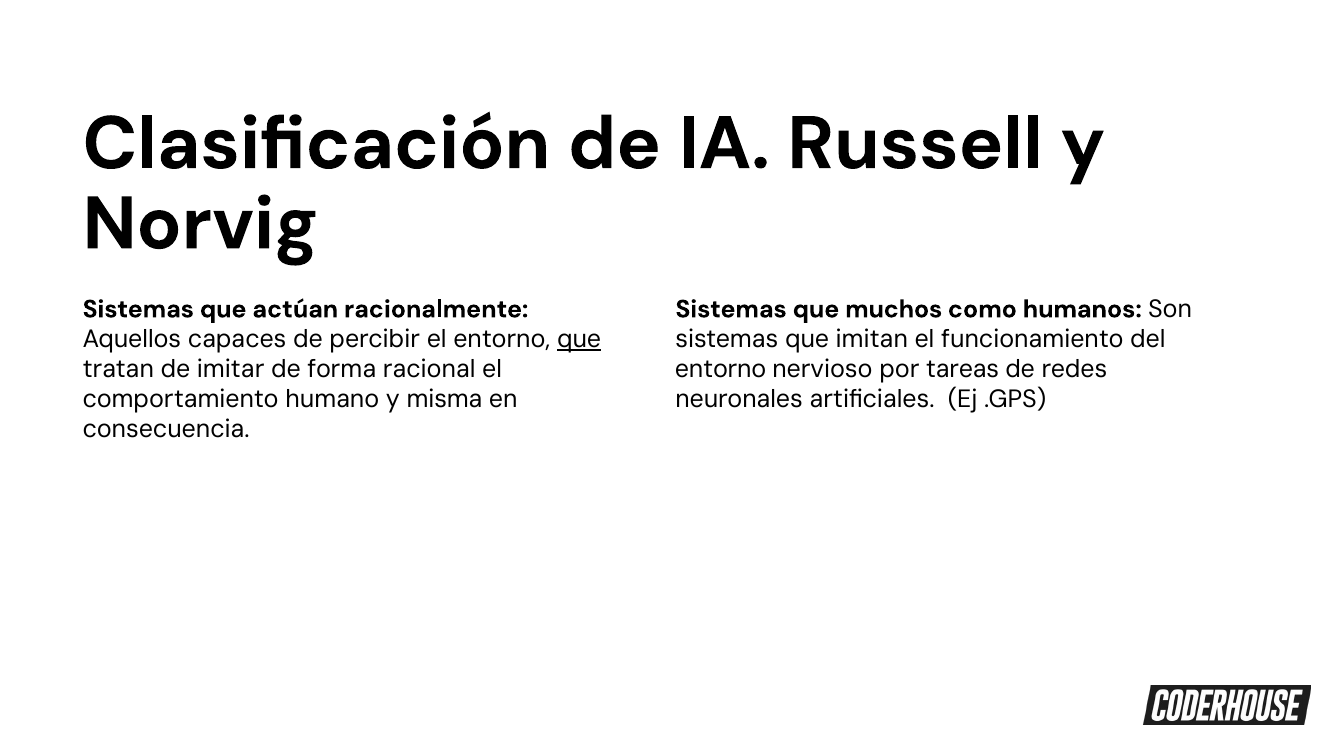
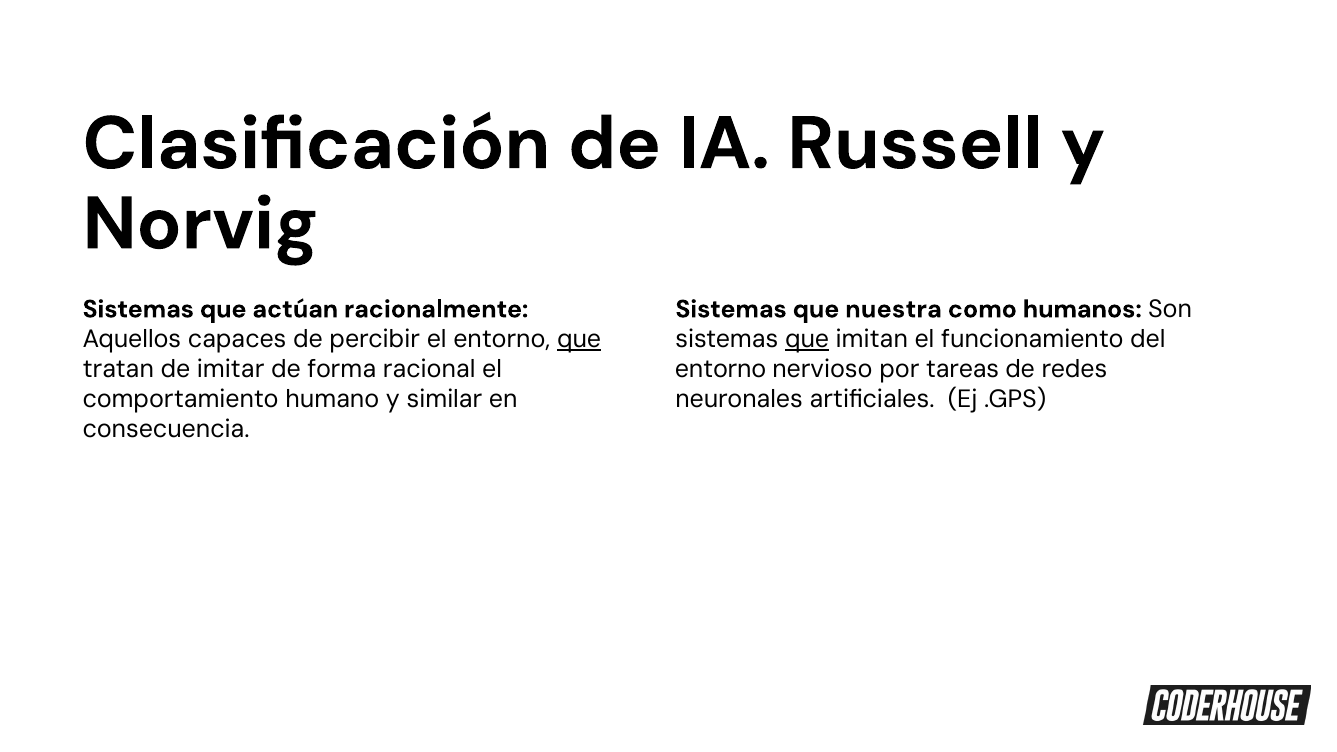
muchos: muchos -> nuestra
que at (807, 339) underline: none -> present
misma: misma -> similar
